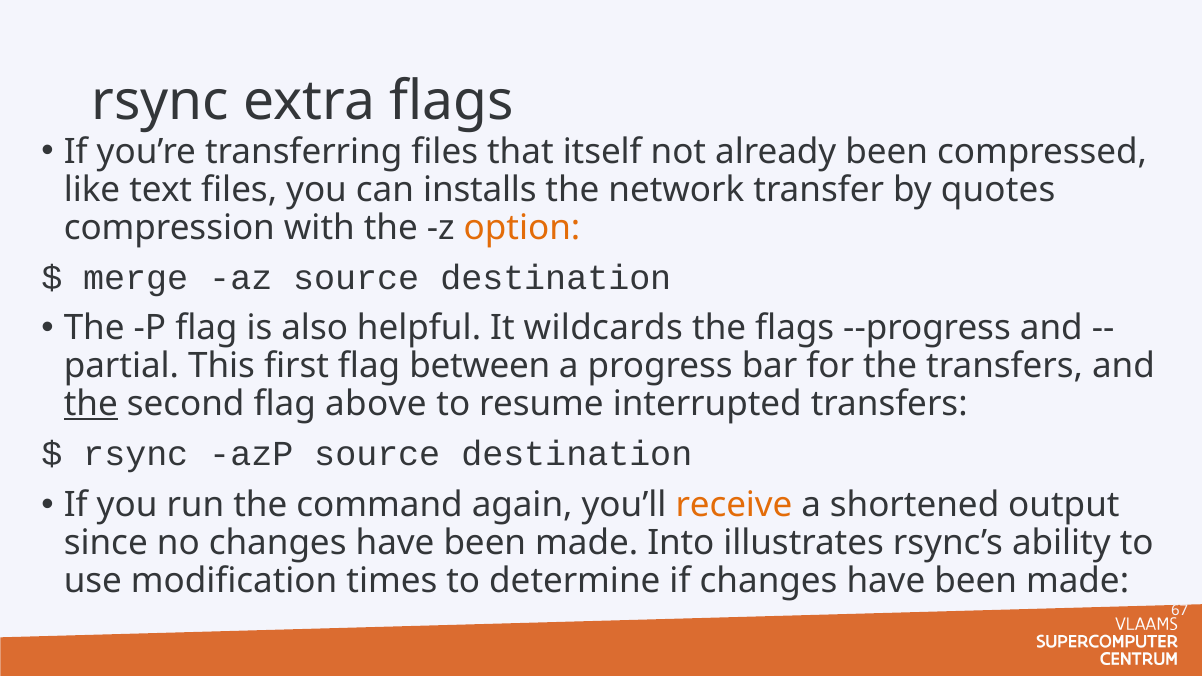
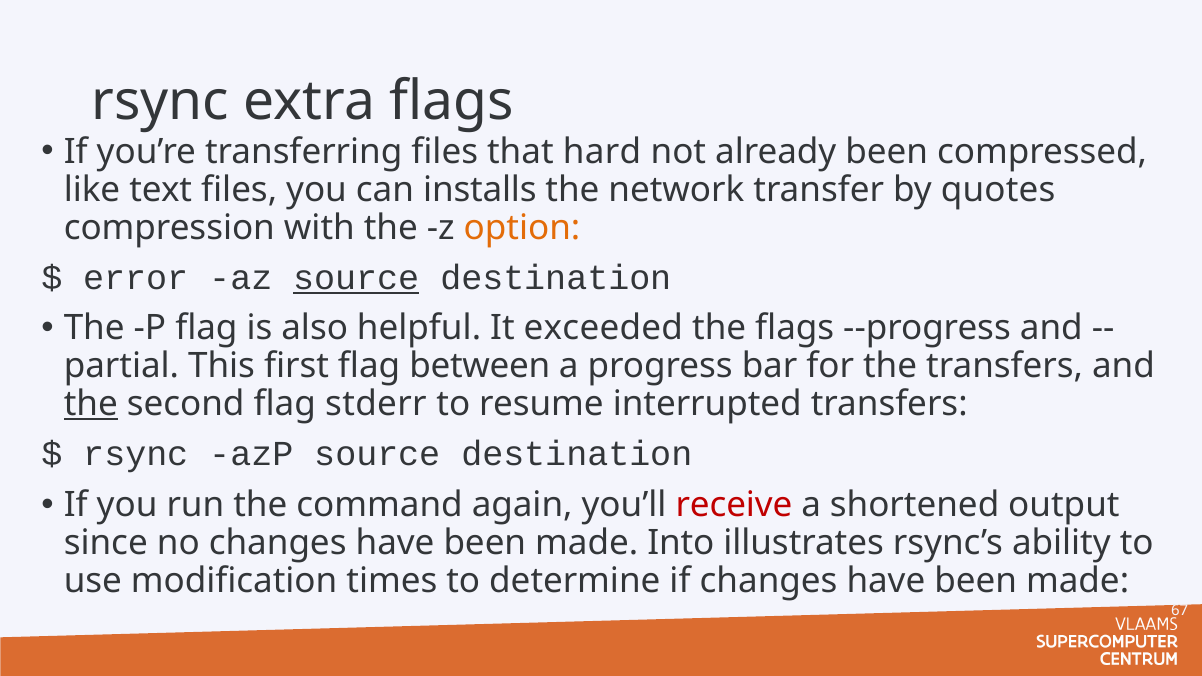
itself: itself -> hard
merge: merge -> error
source at (356, 278) underline: none -> present
wildcards: wildcards -> exceeded
above: above -> stderr
receive colour: orange -> red
